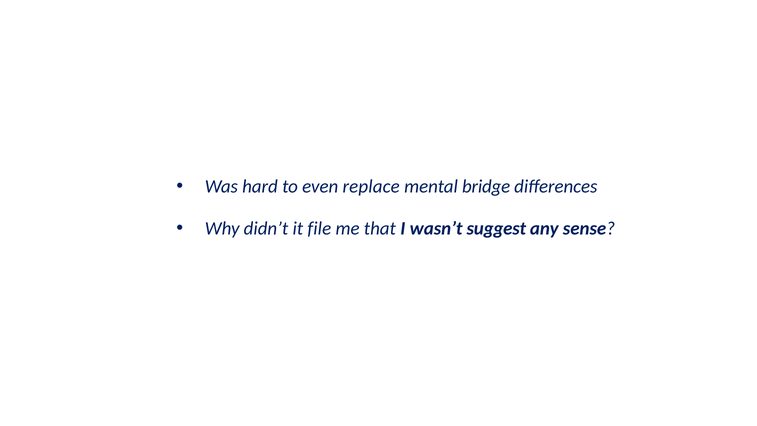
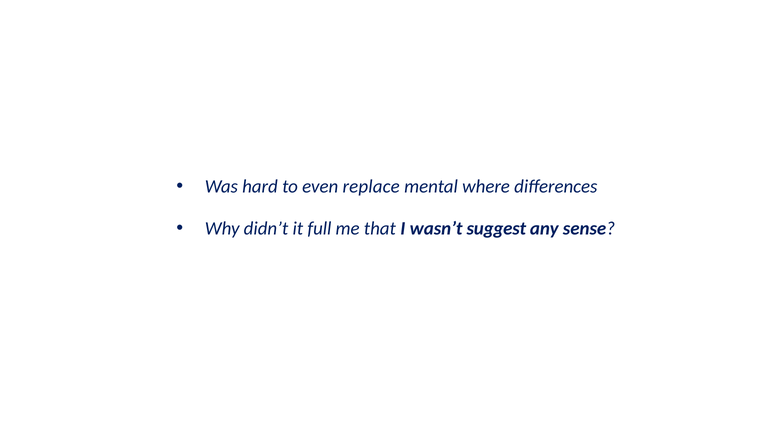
bridge: bridge -> where
file: file -> full
